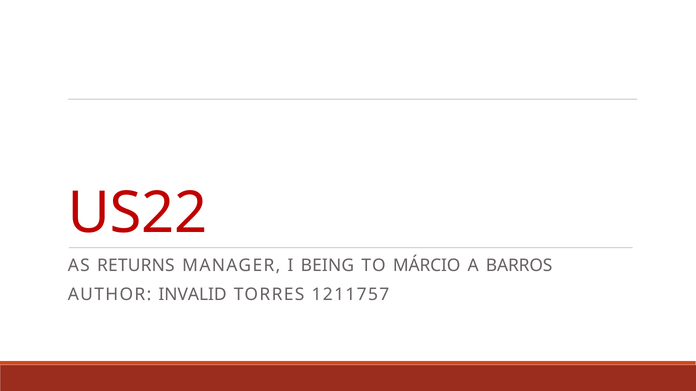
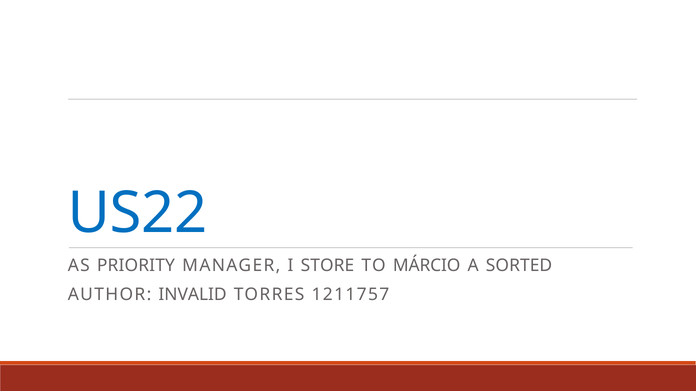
US22 colour: red -> blue
RETURNS: RETURNS -> PRIORITY
BEING: BEING -> STORE
BARROS: BARROS -> SORTED
